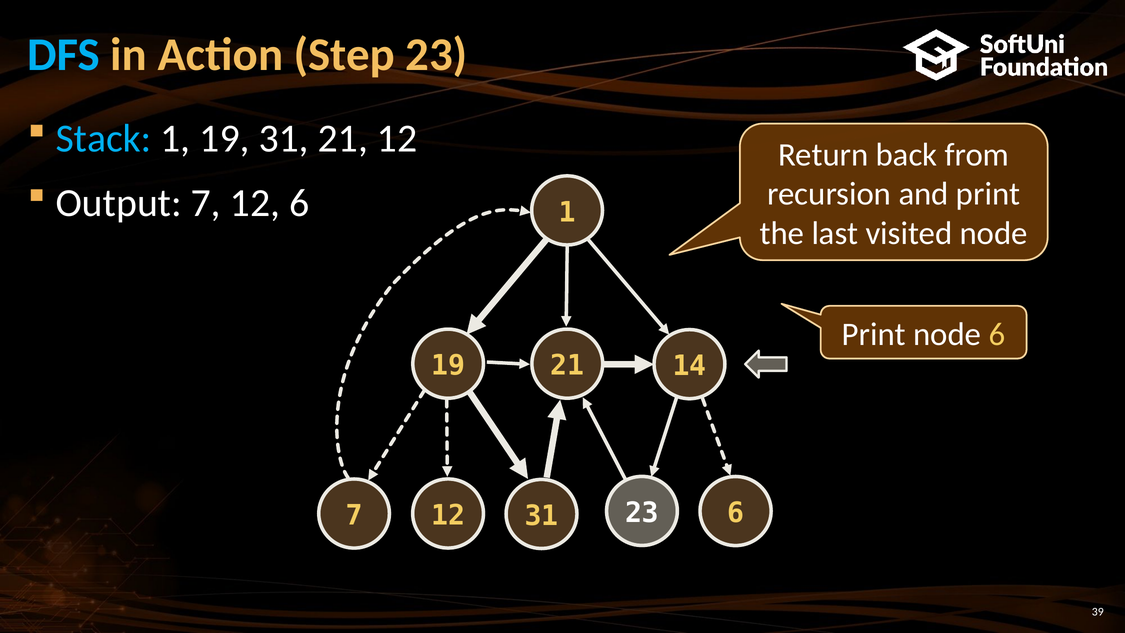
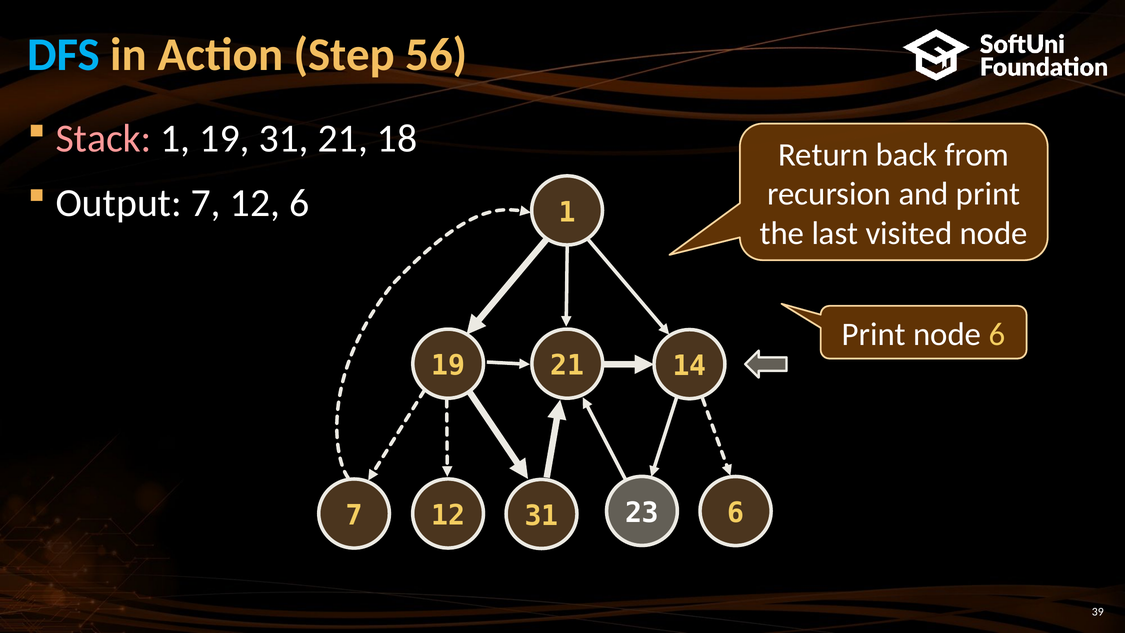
Step 23: 23 -> 56
Stack colour: light blue -> pink
21 12: 12 -> 18
